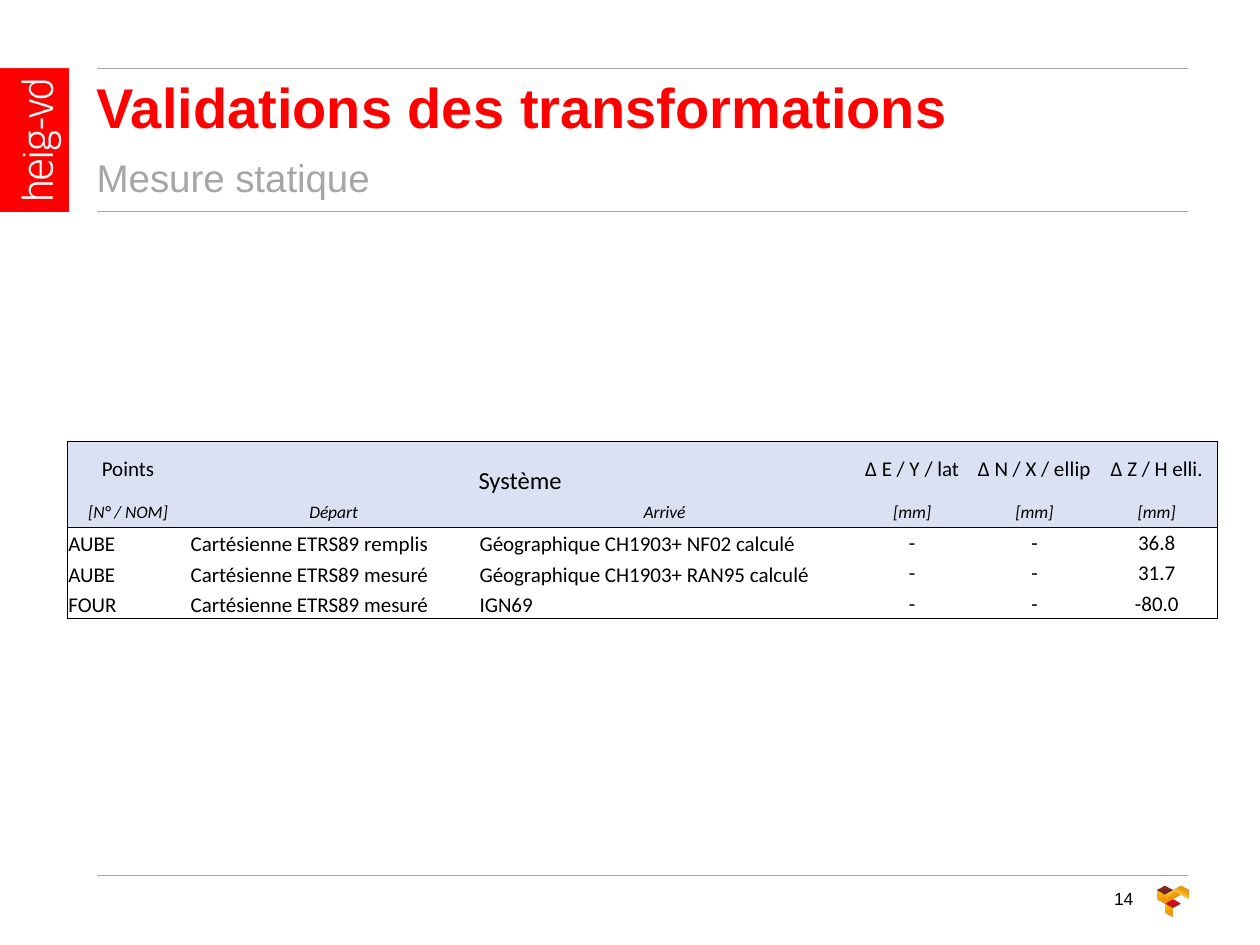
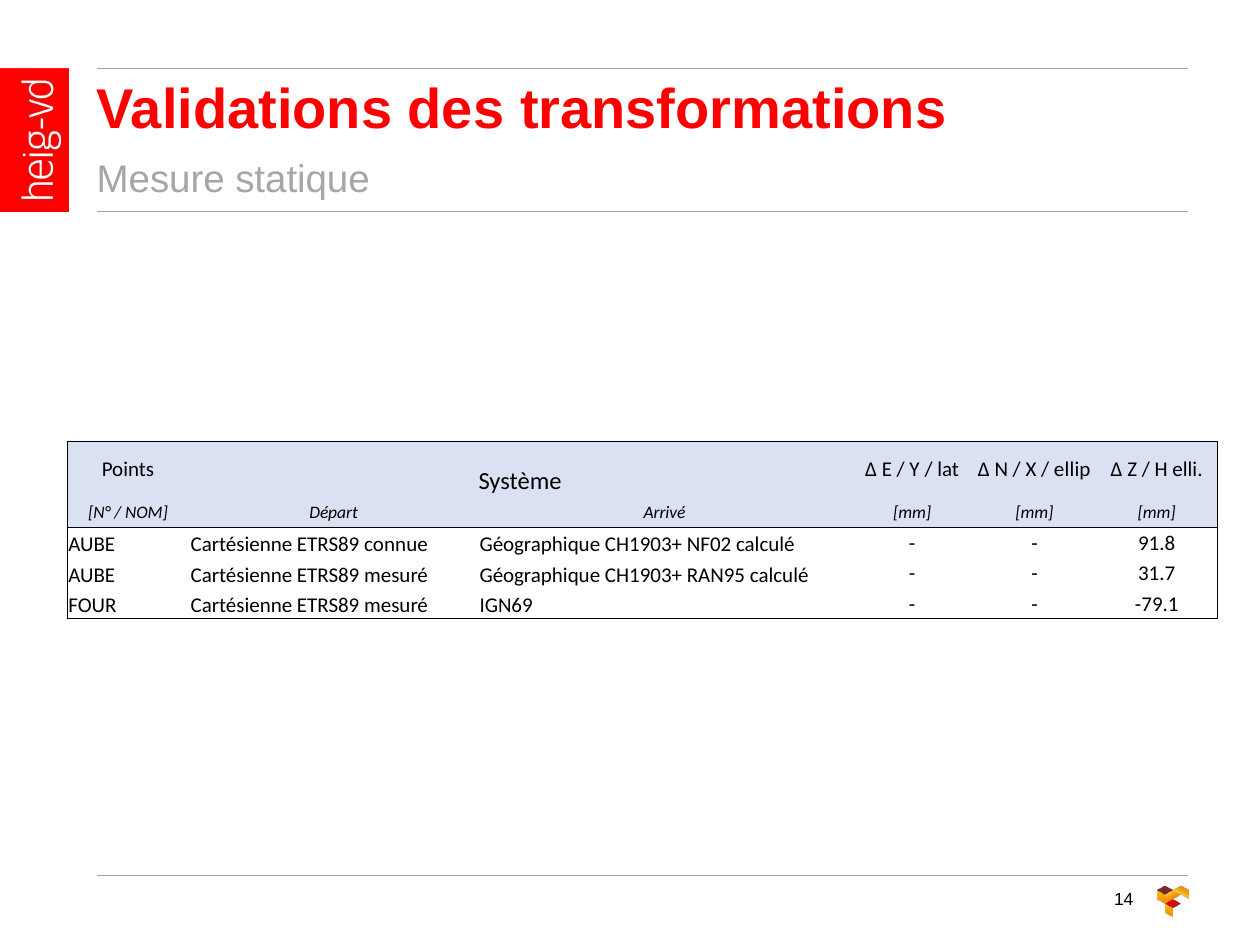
remplis: remplis -> connue
36.8: 36.8 -> 91.8
-80.0: -80.0 -> -79.1
